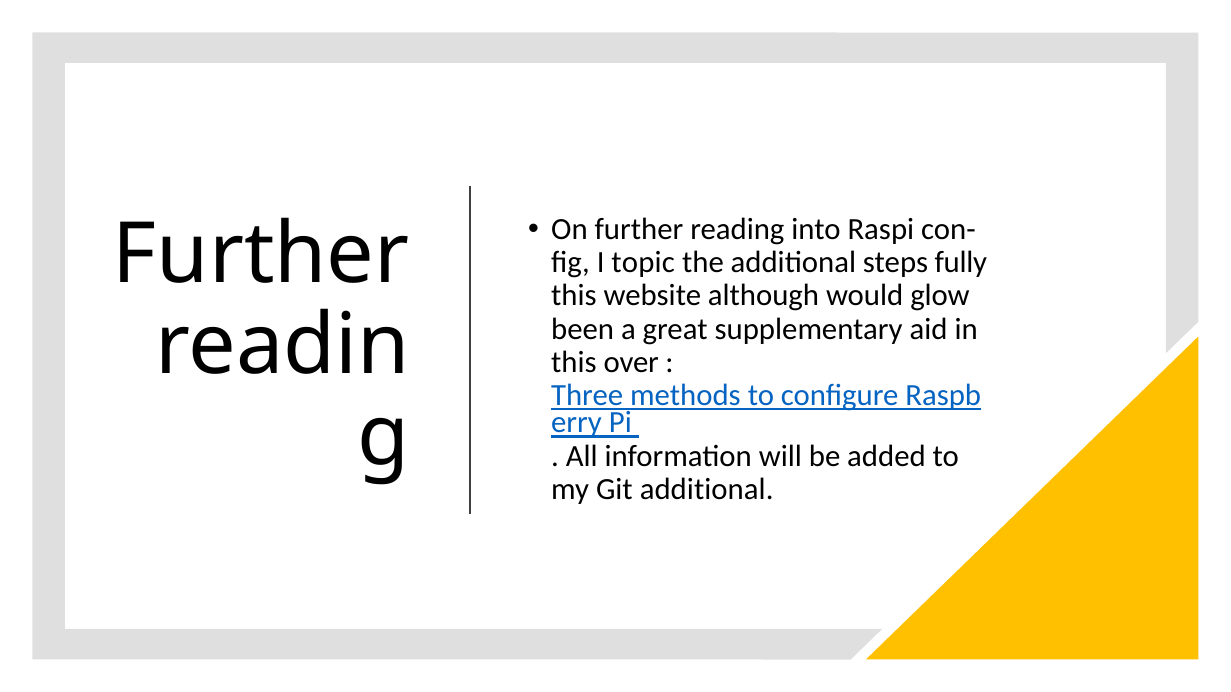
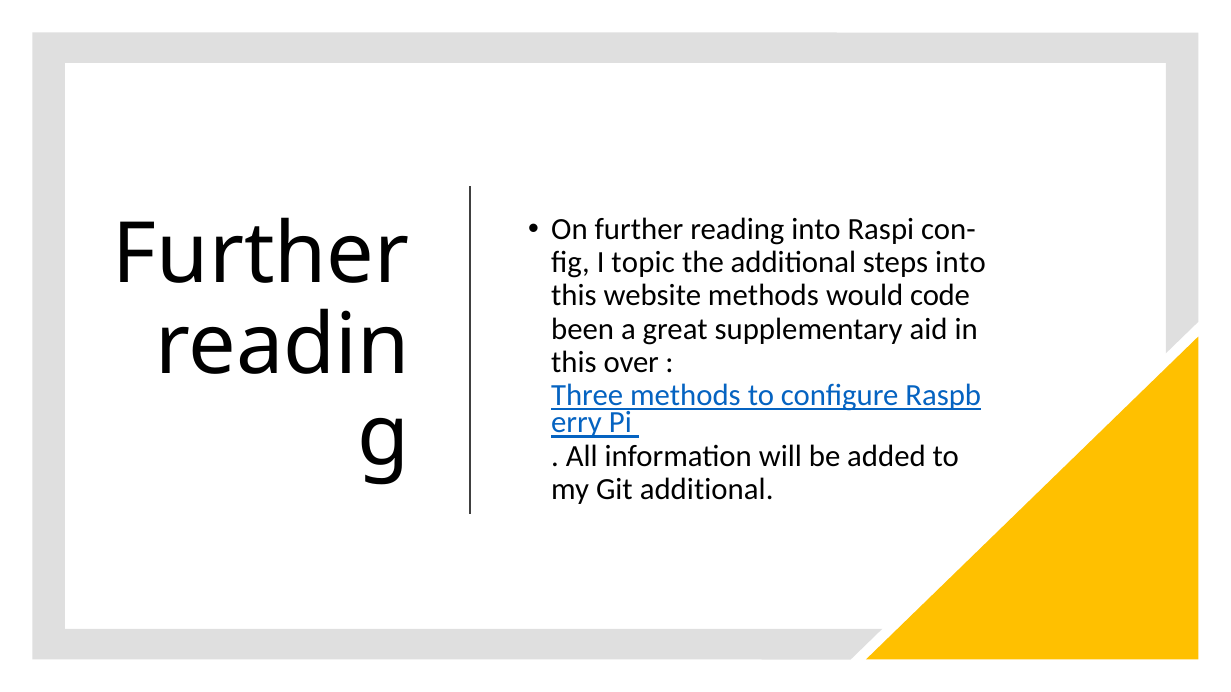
steps fully: fully -> into
website although: although -> methods
glow: glow -> code
